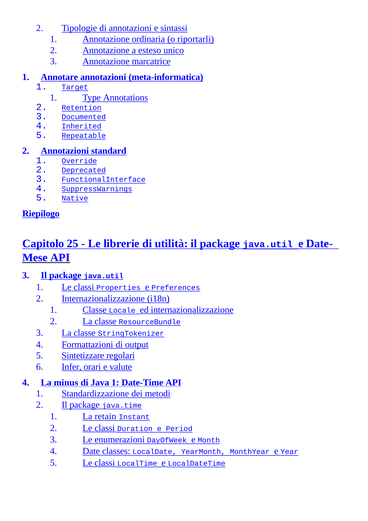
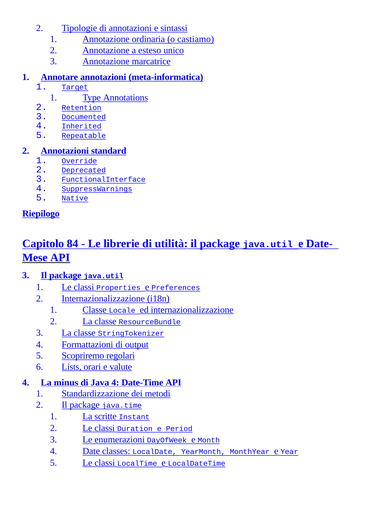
riportarli: riportarli -> castiamo
25: 25 -> 84
Sintetizzare: Sintetizzare -> Scopriremo
Infer: Infer -> Lists
Java 1: 1 -> 4
retain: retain -> scritte
